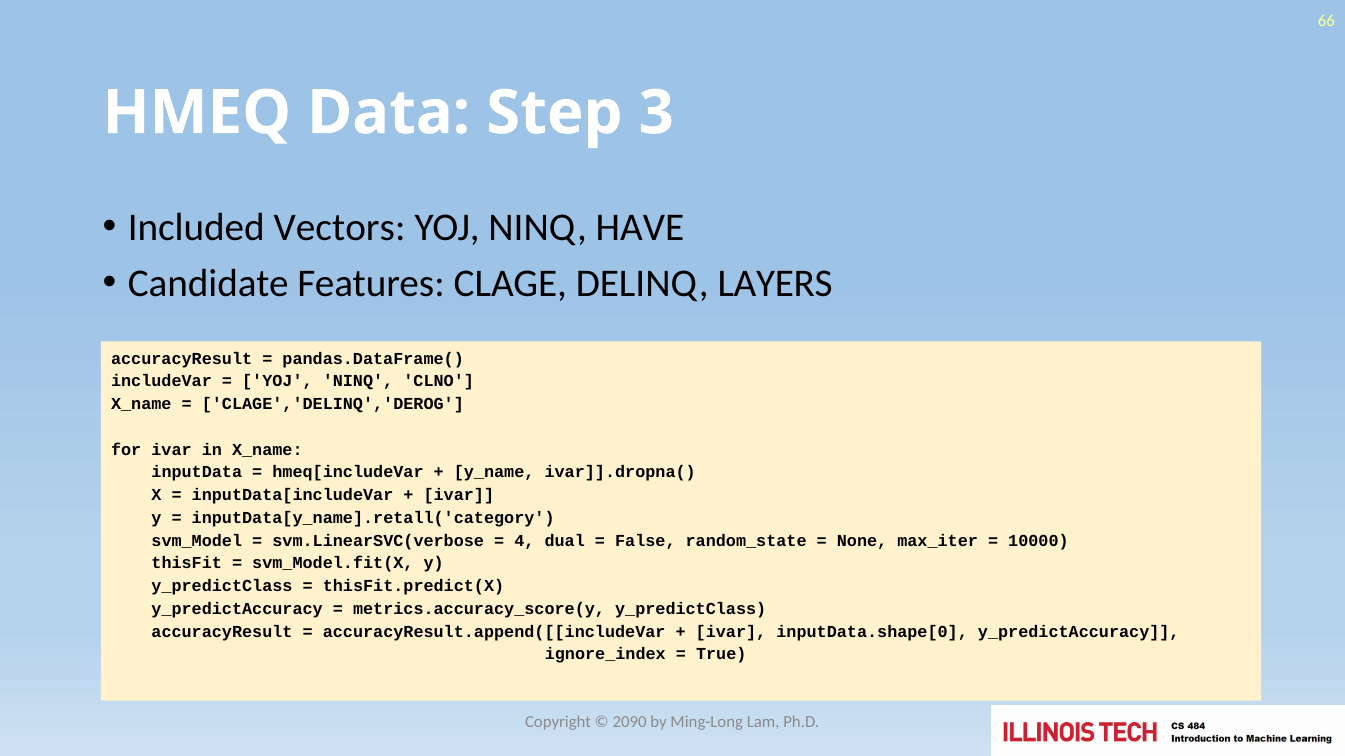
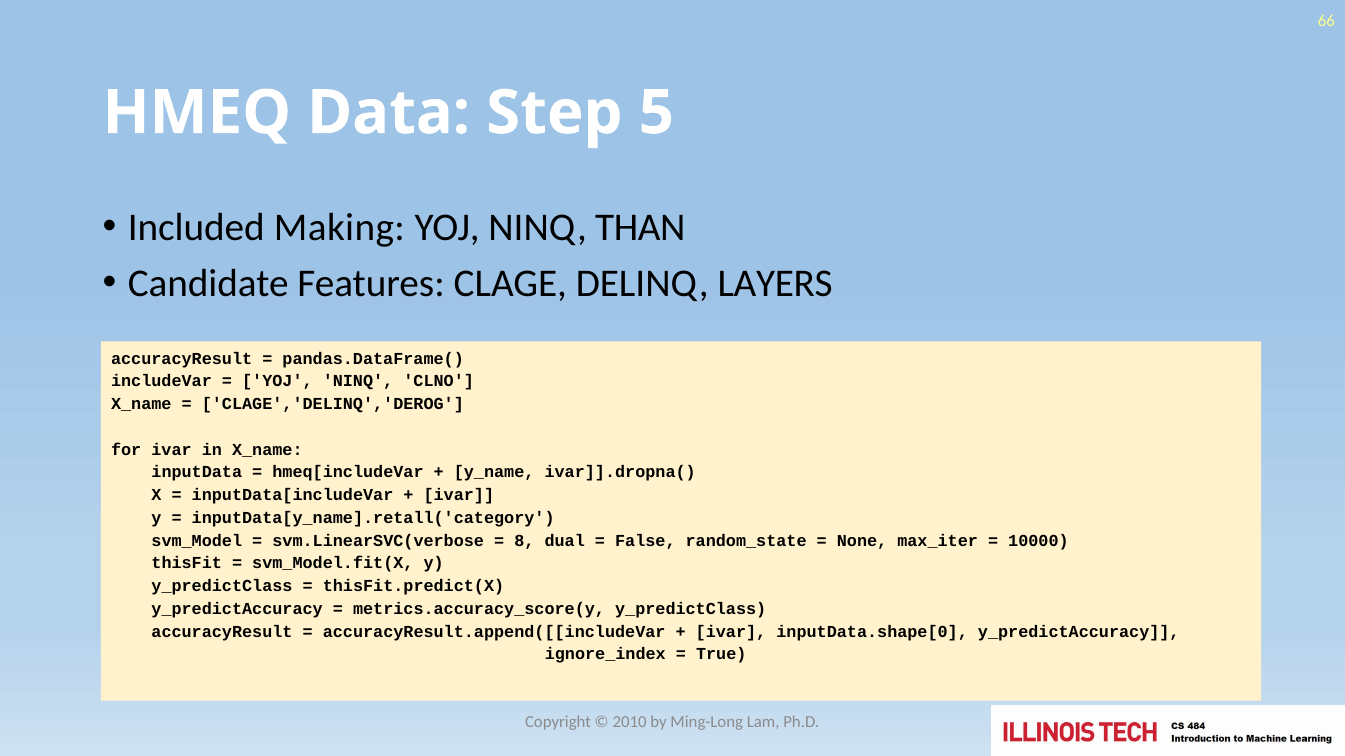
3: 3 -> 5
Vectors: Vectors -> Making
HAVE: HAVE -> THAN
4: 4 -> 8
2090: 2090 -> 2010
